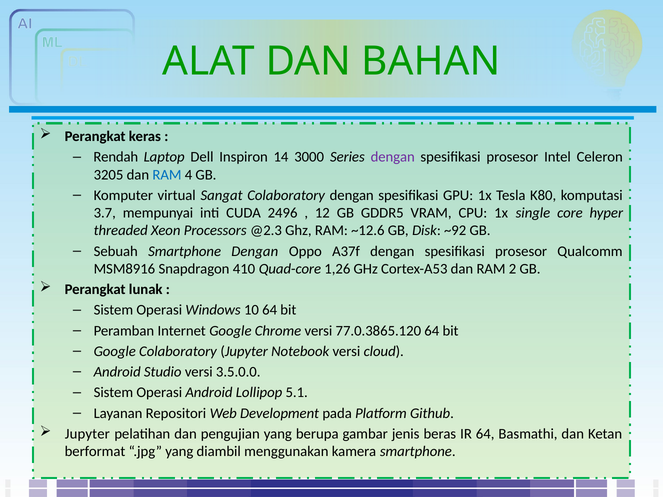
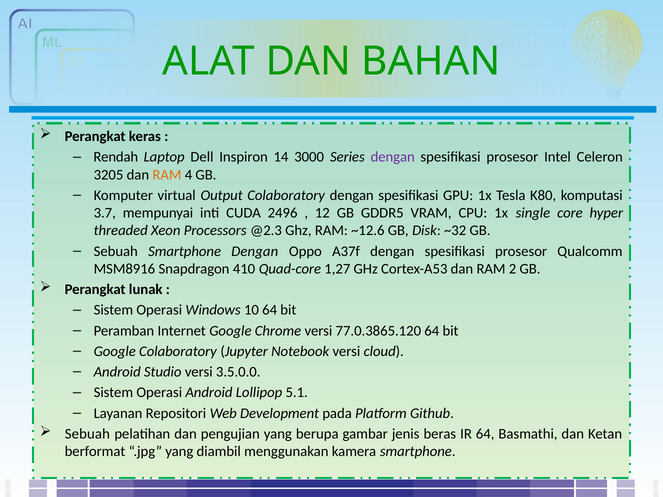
RAM at (167, 175) colour: blue -> orange
Sangat: Sangat -> Output
~92: ~92 -> ~32
1,26: 1,26 -> 1,27
Jupyter at (87, 434): Jupyter -> Sebuah
